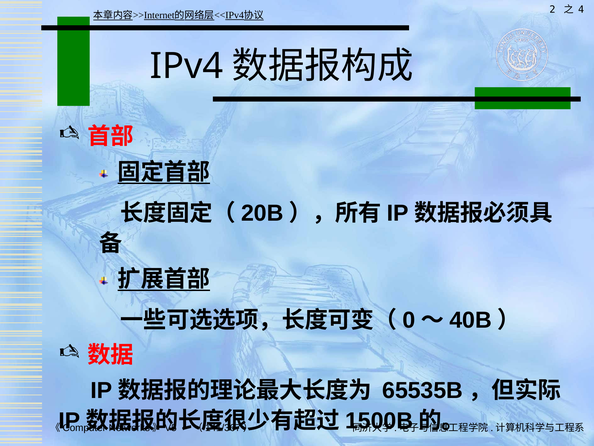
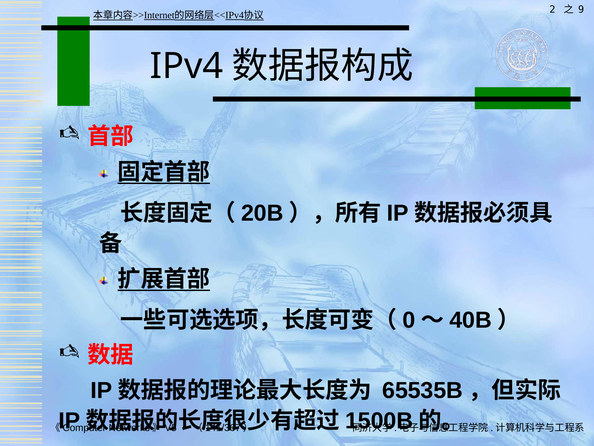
4: 4 -> 9
